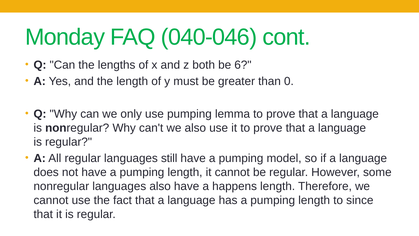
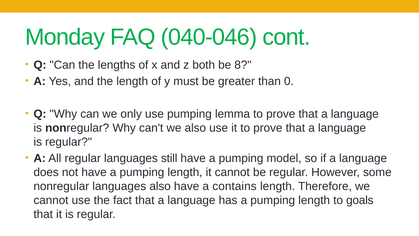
6: 6 -> 8
happens: happens -> contains
since: since -> goals
